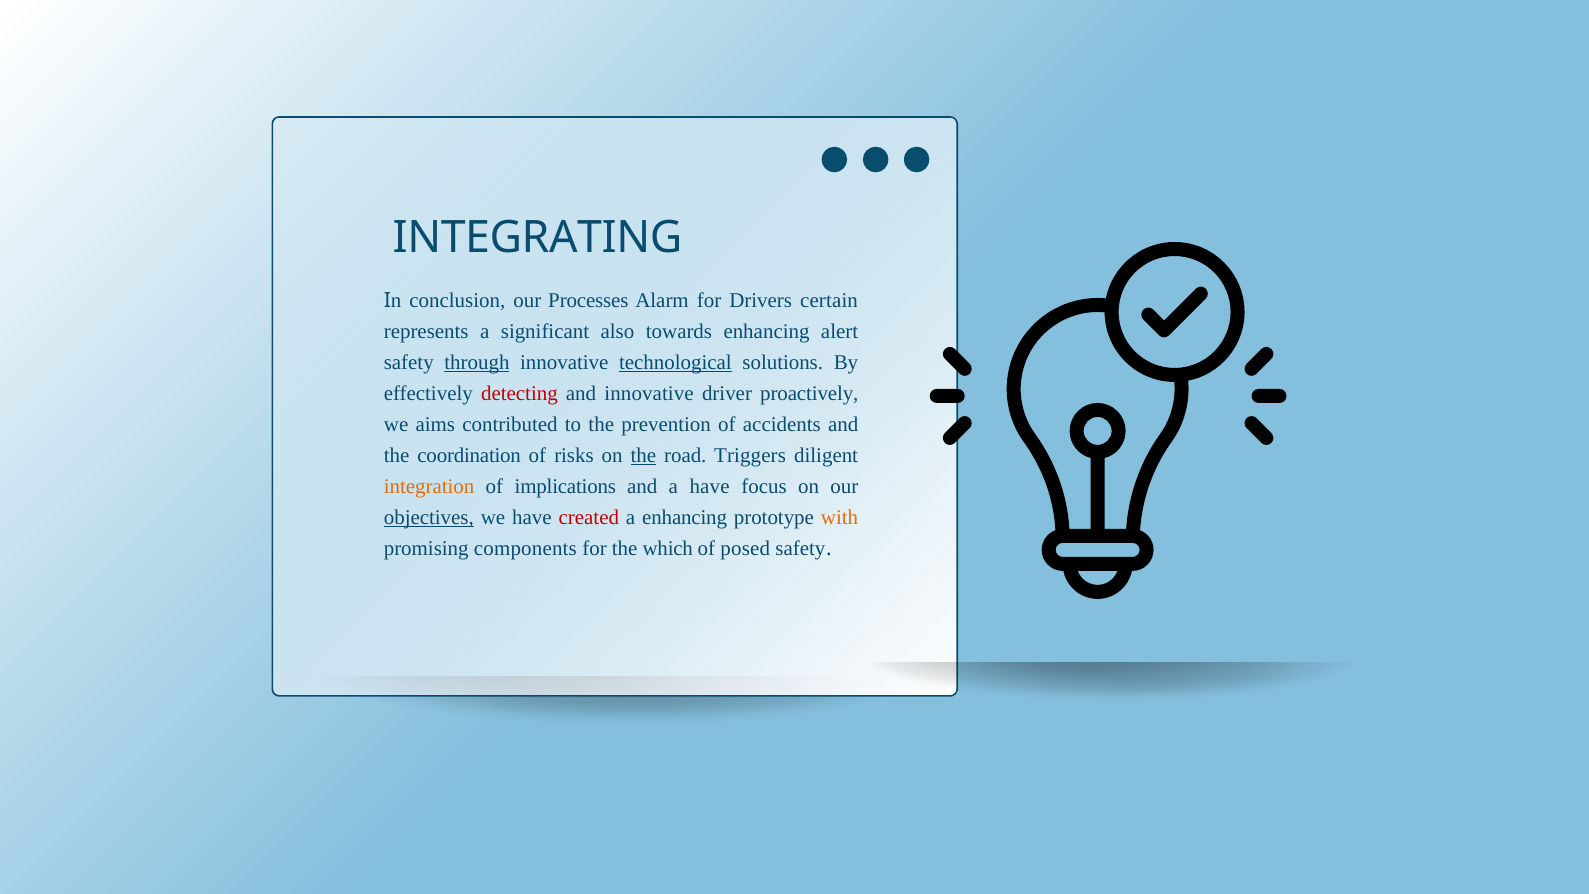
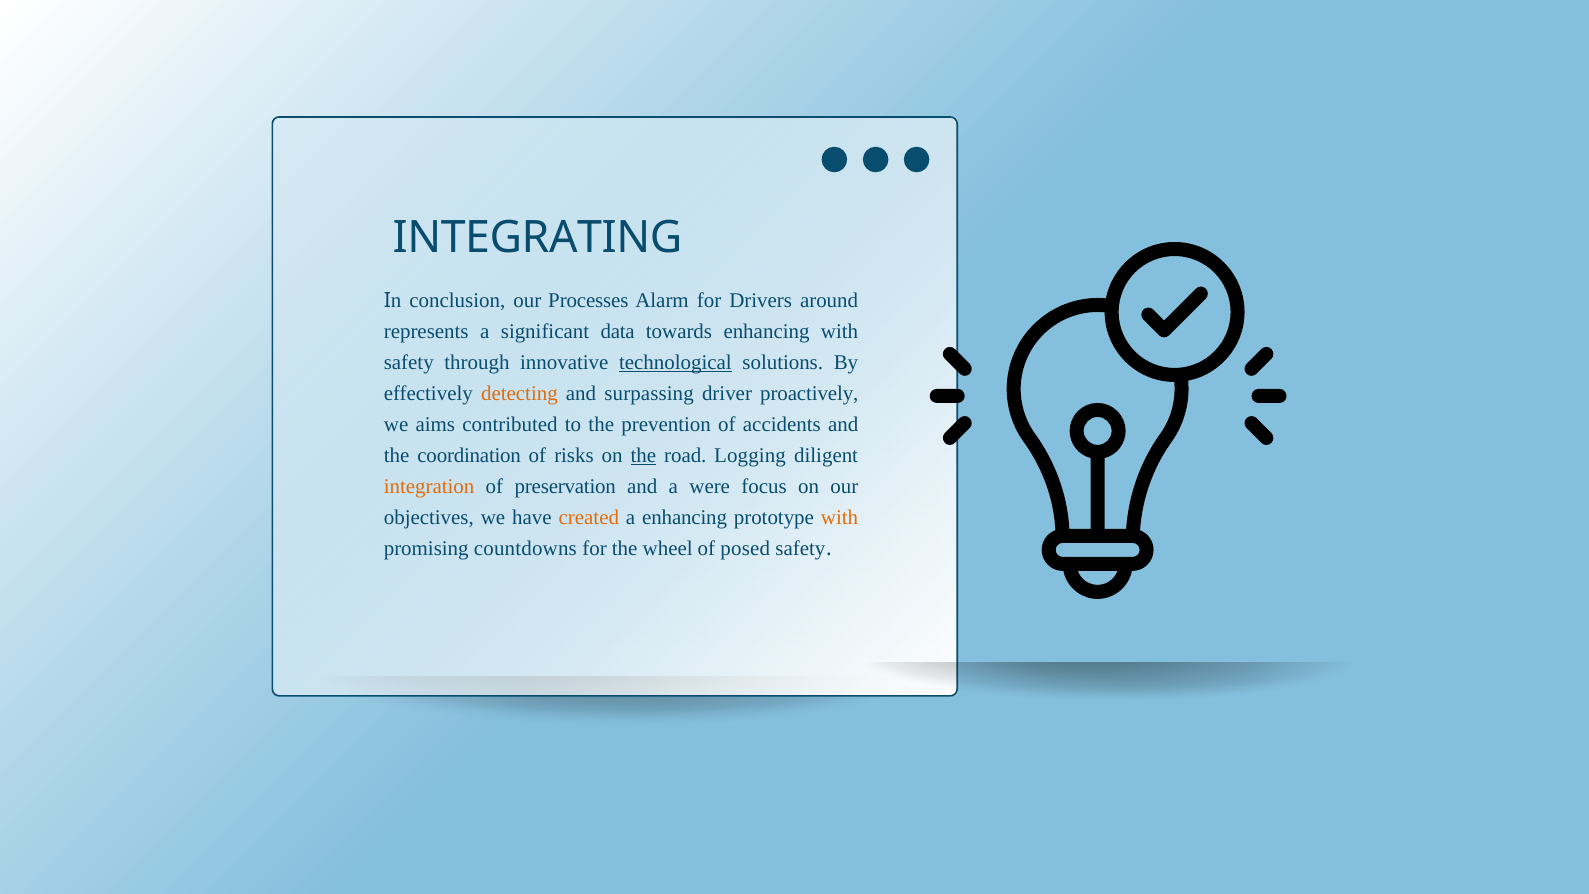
certain: certain -> around
also: also -> data
enhancing alert: alert -> with
through underline: present -> none
detecting colour: red -> orange
and innovative: innovative -> surpassing
Triggers: Triggers -> Logging
implications: implications -> preservation
a have: have -> were
objectives underline: present -> none
created colour: red -> orange
components: components -> countdowns
which: which -> wheel
